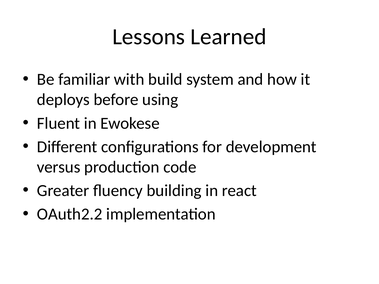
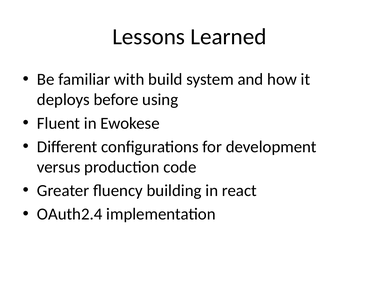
OAuth2.2: OAuth2.2 -> OAuth2.4
